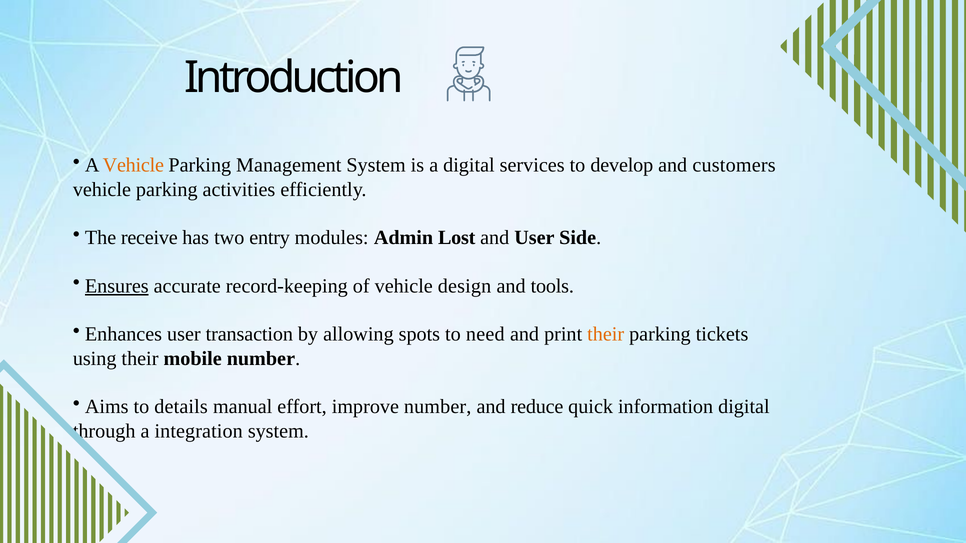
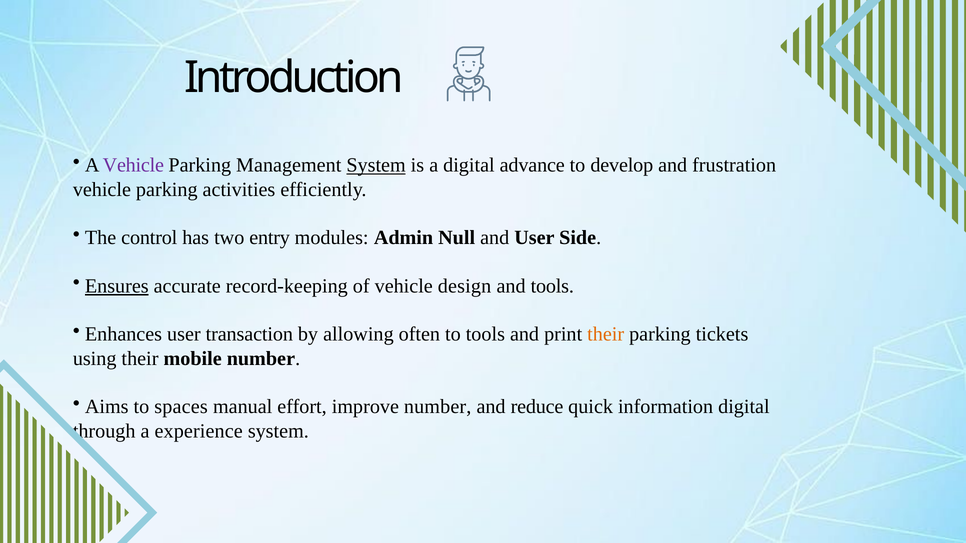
Vehicle at (133, 165) colour: orange -> purple
System at (376, 165) underline: none -> present
services: services -> advance
customers: customers -> frustration
receive: receive -> control
Lost: Lost -> Null
spots: spots -> often
to need: need -> tools
details: details -> spaces
integration: integration -> experience
